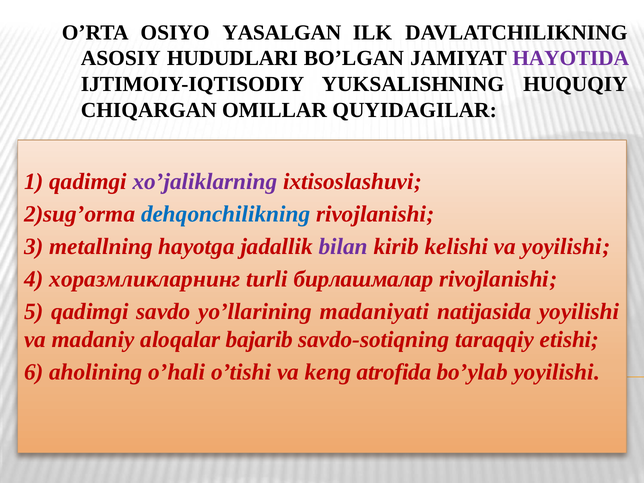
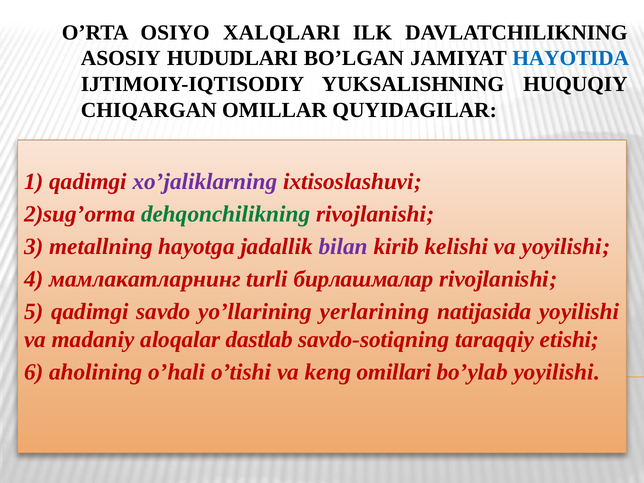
YASALGAN: YASALGAN -> XALQLARI
HAYOTIDA colour: purple -> blue
dehqonchilikning colour: blue -> green
хоразмликларнинг: хоразмликларнинг -> мамлакатларнинг
madaniyati: madaniyati -> yerlarining
bajarib: bajarib -> dastlab
atrofida: atrofida -> omillari
